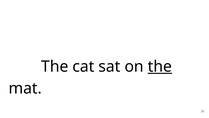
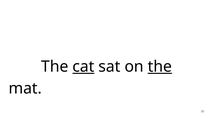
cat underline: none -> present
